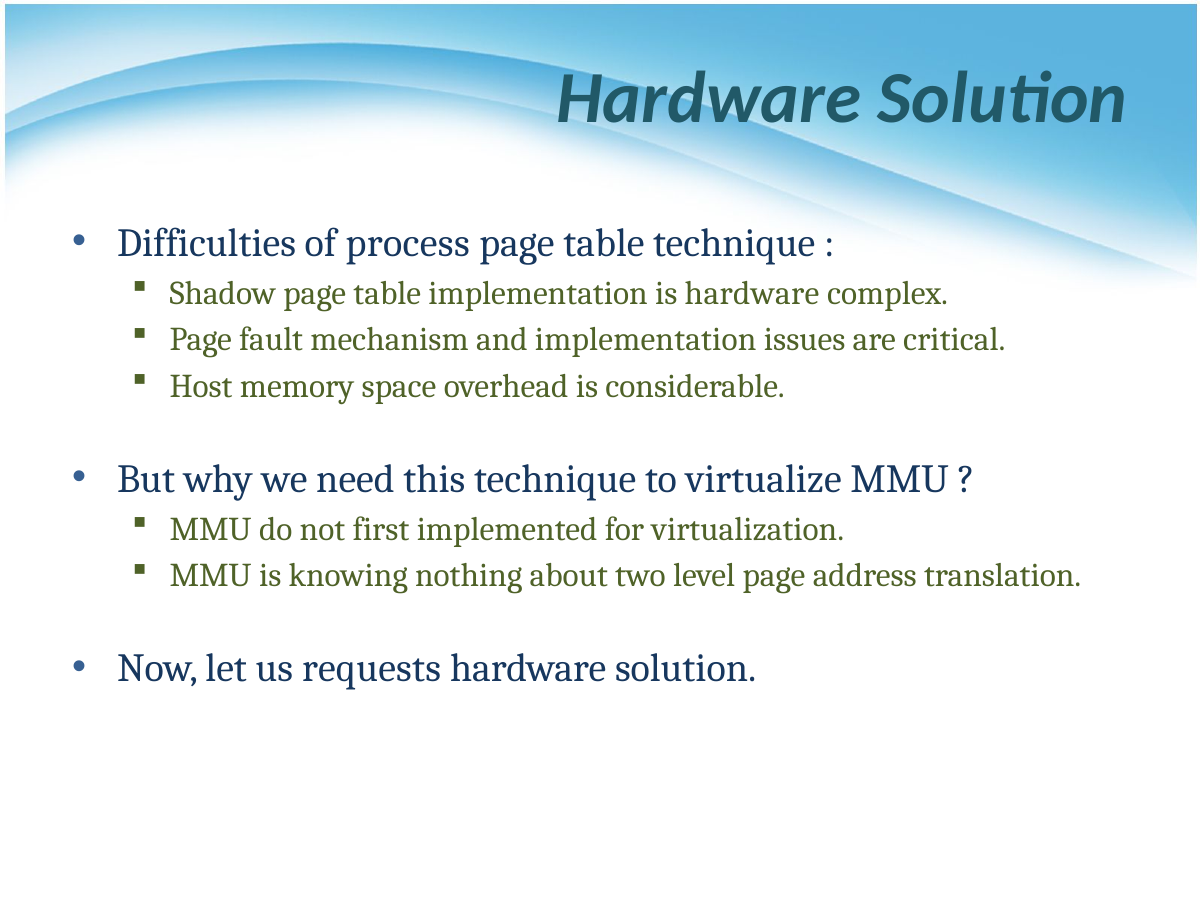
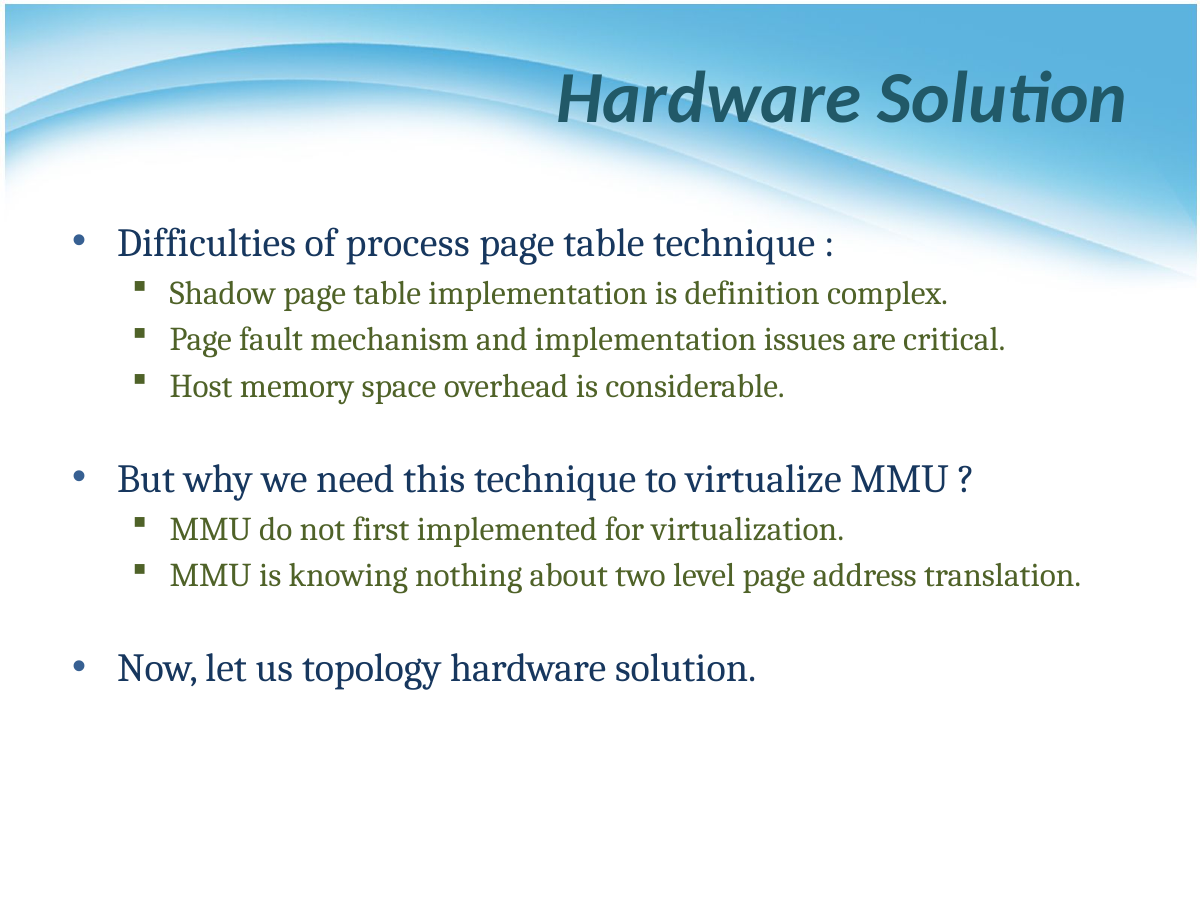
is hardware: hardware -> definition
requests: requests -> topology
